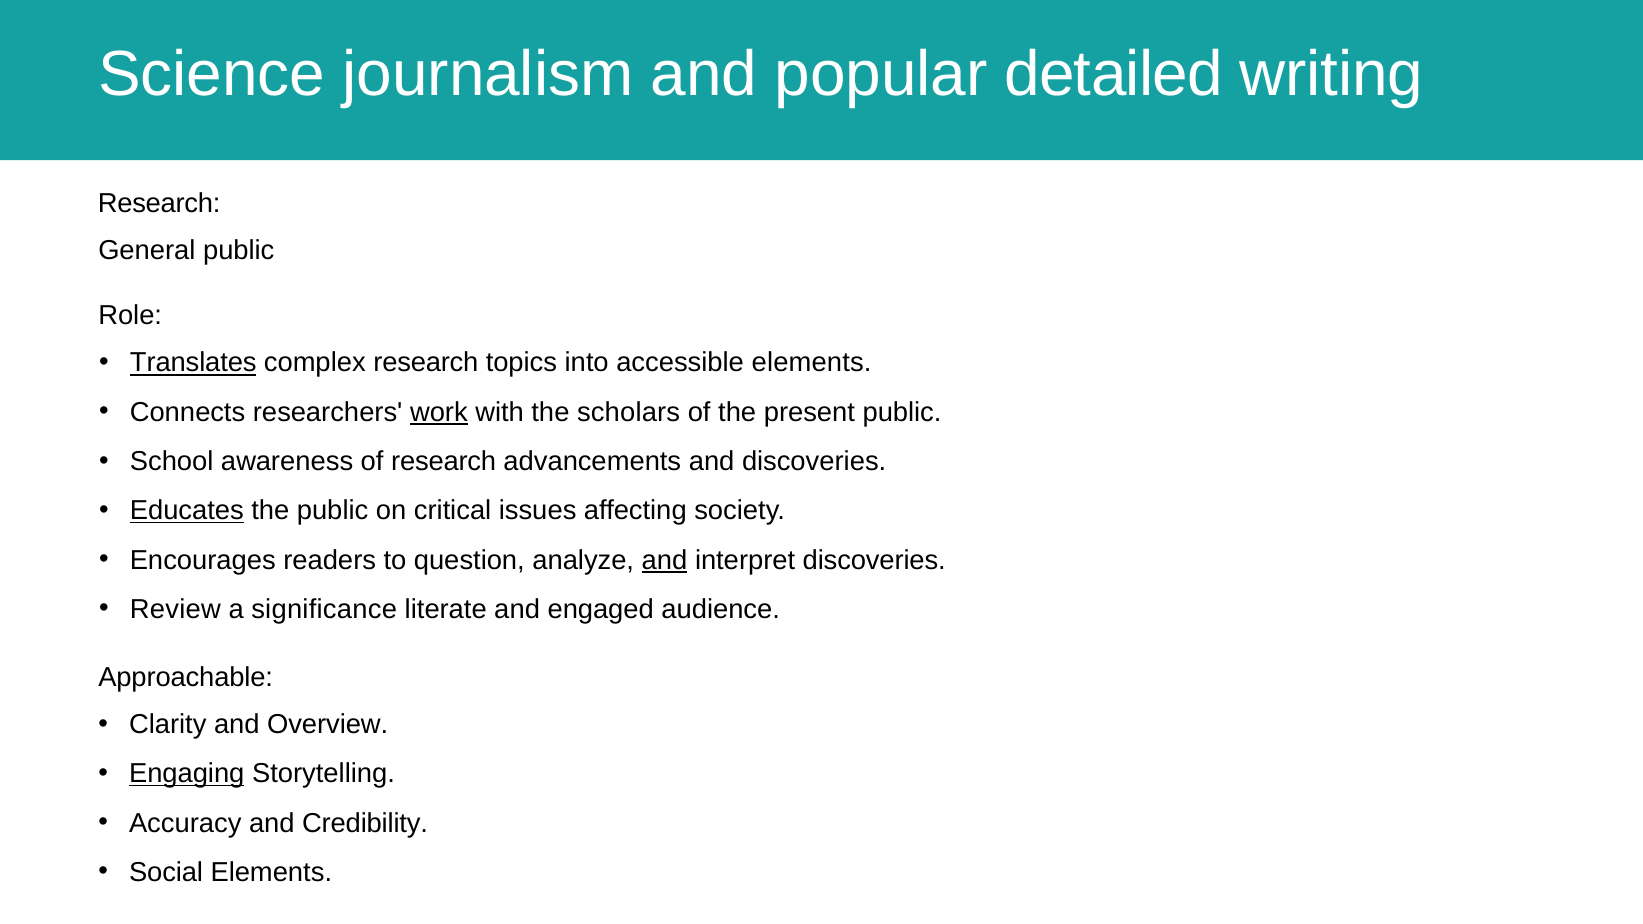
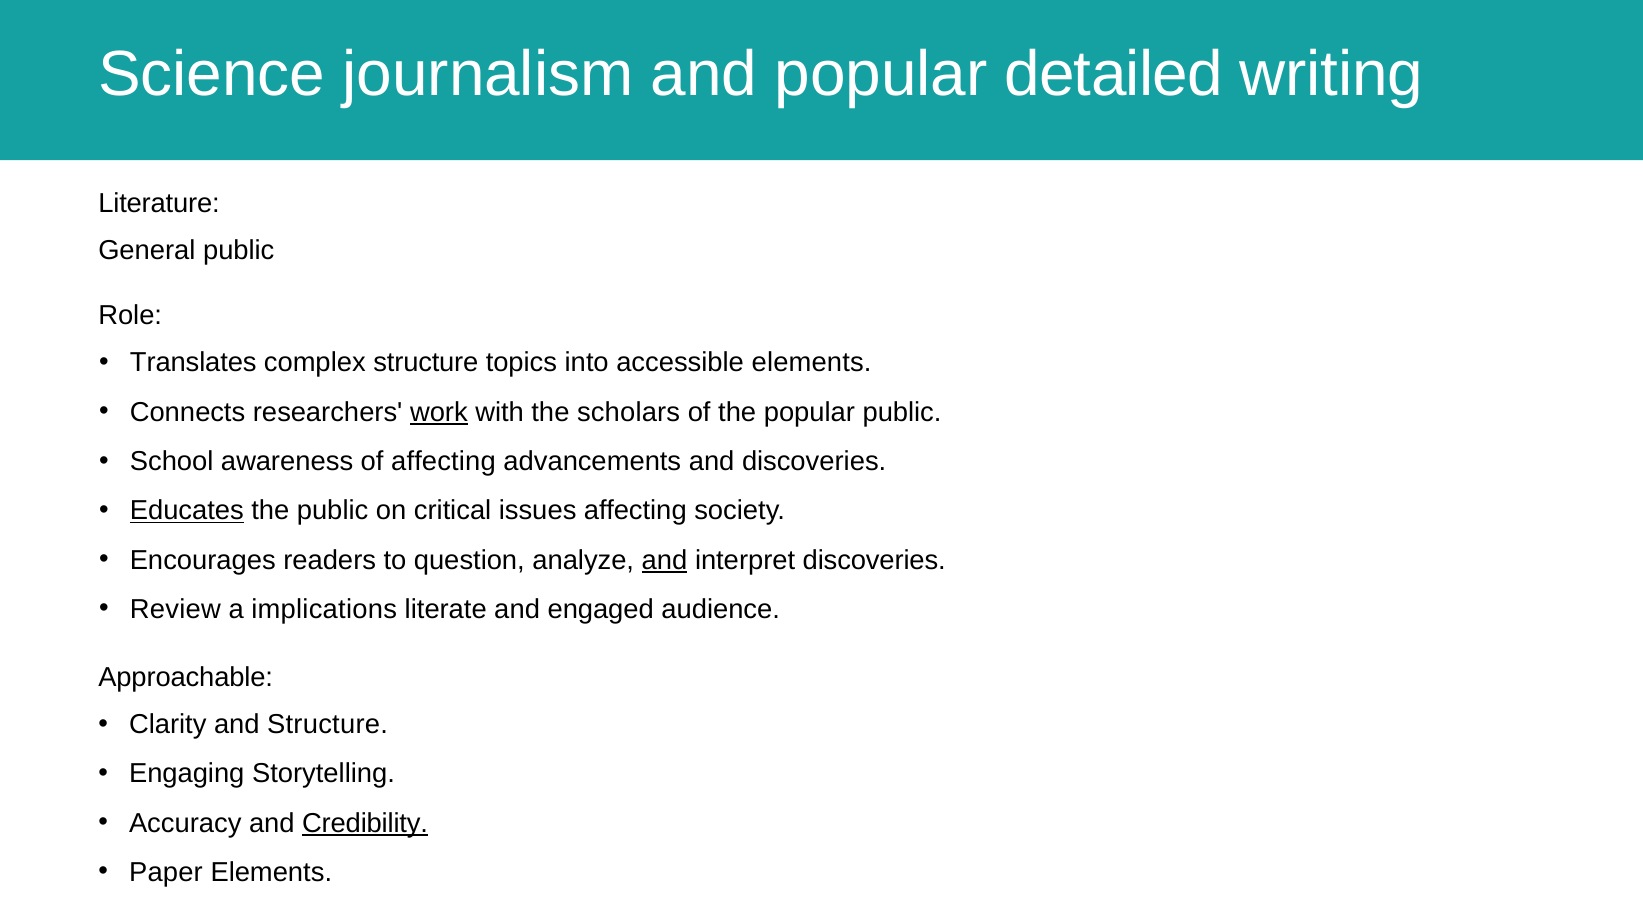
Research at (159, 203): Research -> Literature
Translates underline: present -> none
complex research: research -> structure
the present: present -> popular
of research: research -> affecting
significance: significance -> implications
and Overview: Overview -> Structure
Engaging underline: present -> none
Credibility underline: none -> present
Social: Social -> Paper
